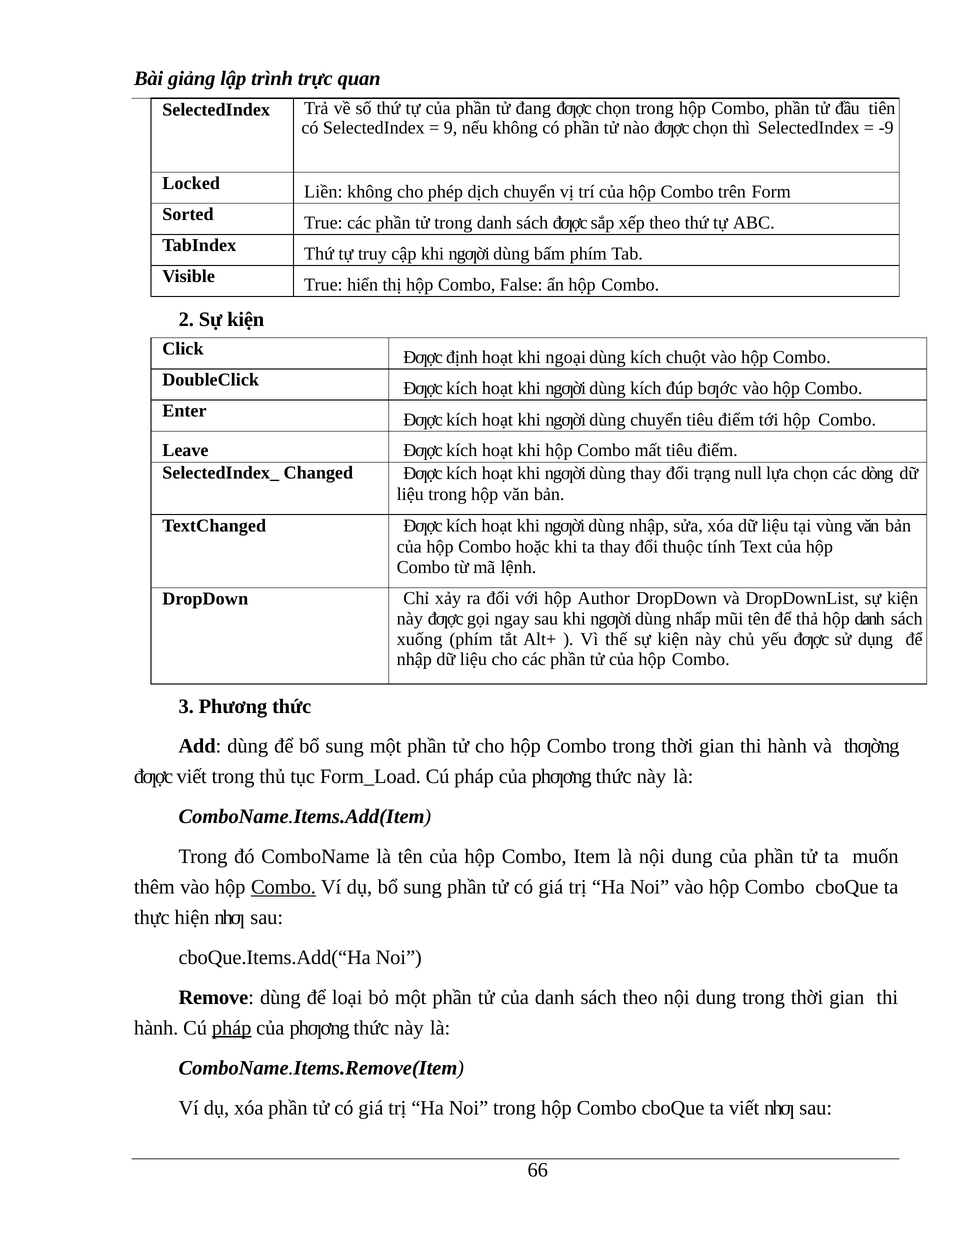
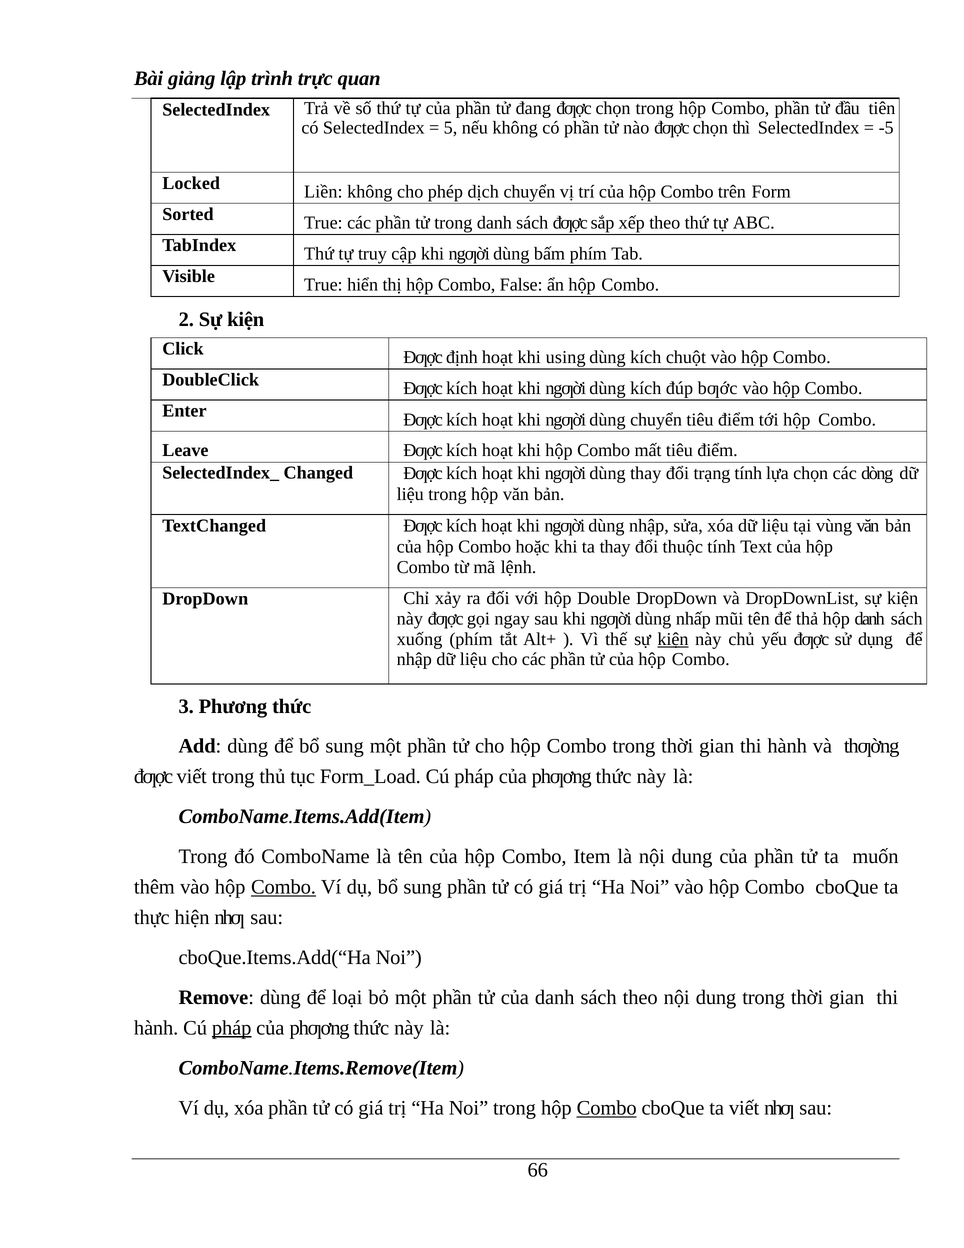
9: 9 -> 5
-9: -9 -> -5
ngoại: ngoại -> using
trạng null: null -> tính
Author: Author -> Double
kiện at (673, 639) underline: none -> present
Combo at (607, 1108) underline: none -> present
